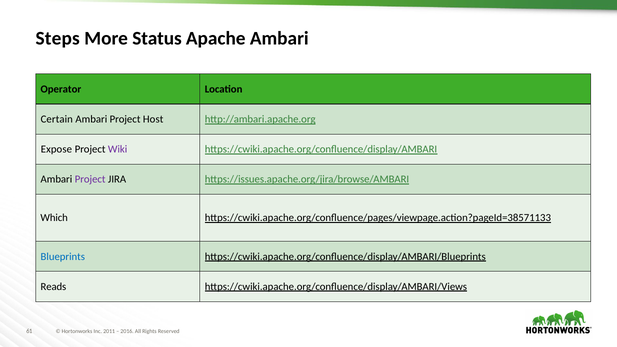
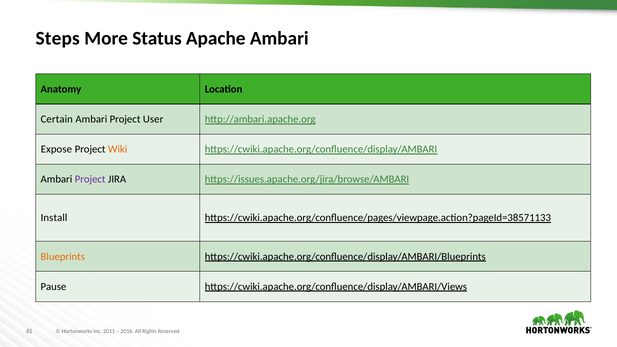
Operator: Operator -> Anatomy
Host: Host -> User
Wiki colour: purple -> orange
Which: Which -> Install
Blueprints colour: blue -> orange
Reads: Reads -> Pause
